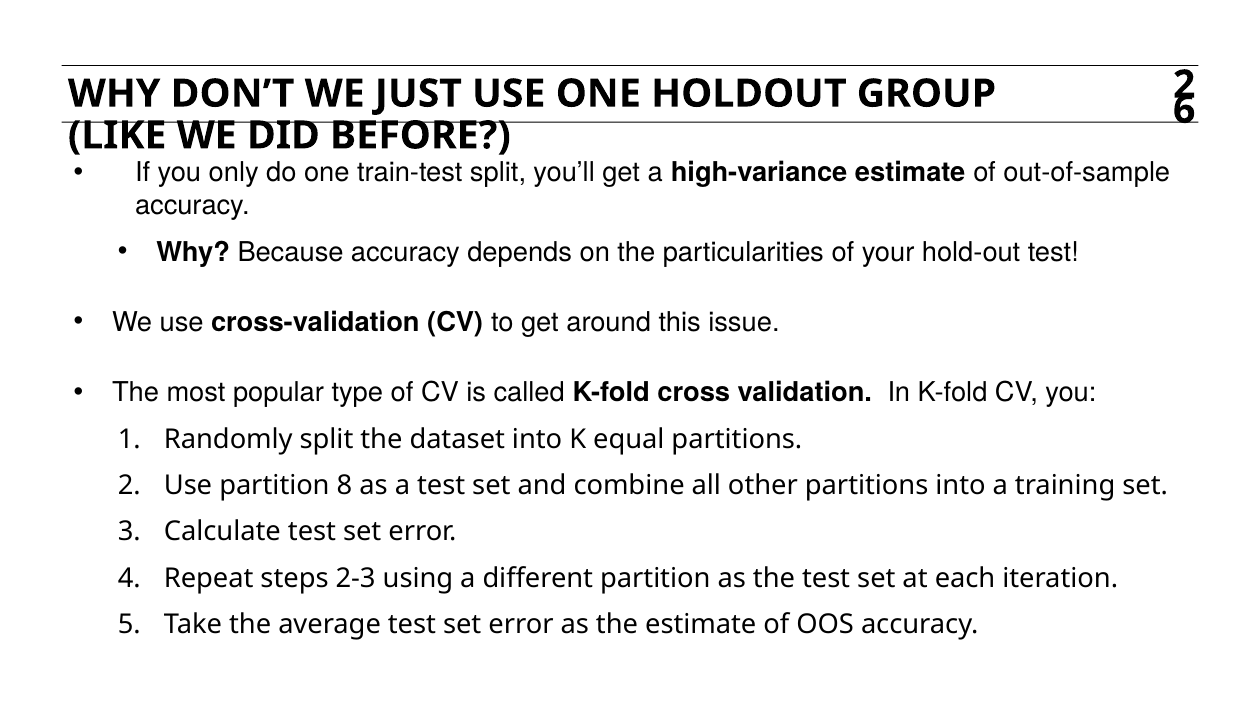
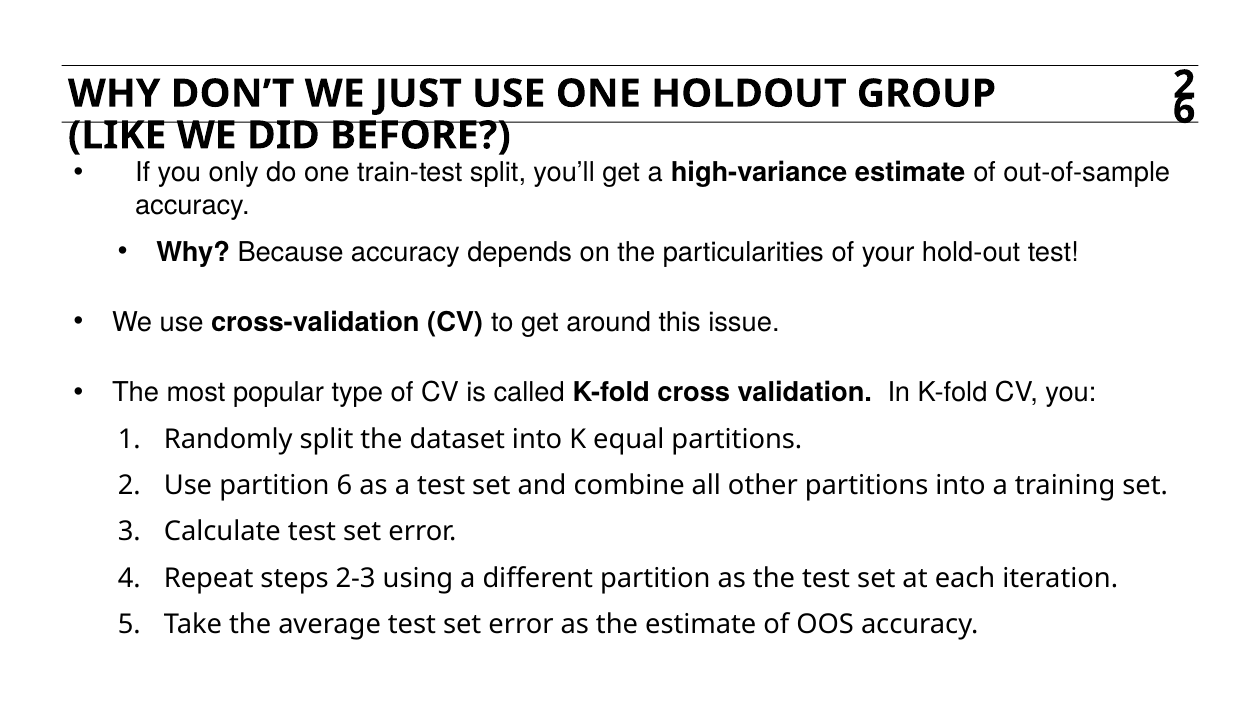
partition 8: 8 -> 6
